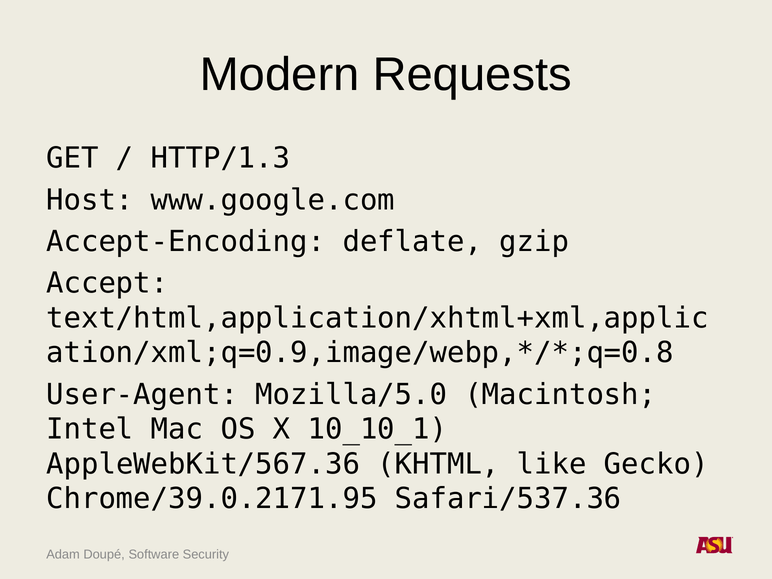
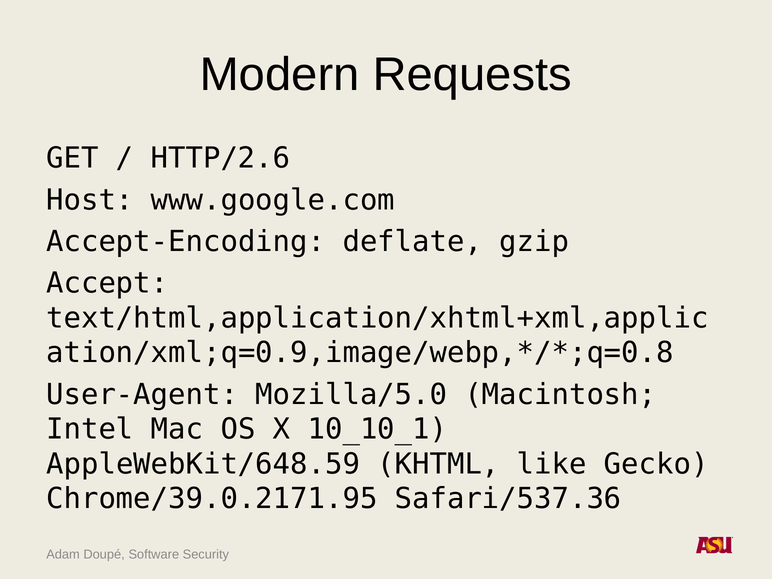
HTTP/1.3: HTTP/1.3 -> HTTP/2.6
AppleWebKit/567.36: AppleWebKit/567.36 -> AppleWebKit/648.59
